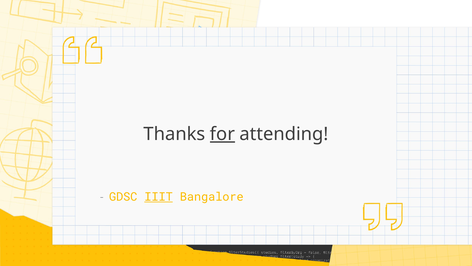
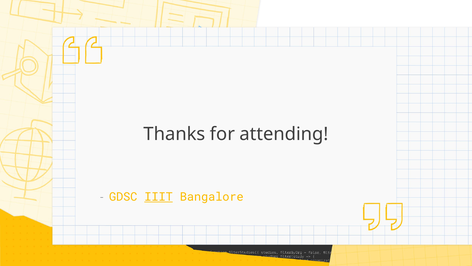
for underline: present -> none
